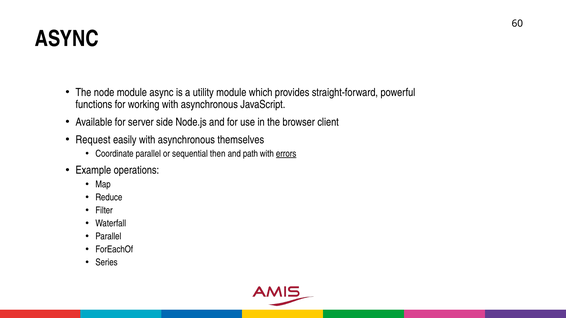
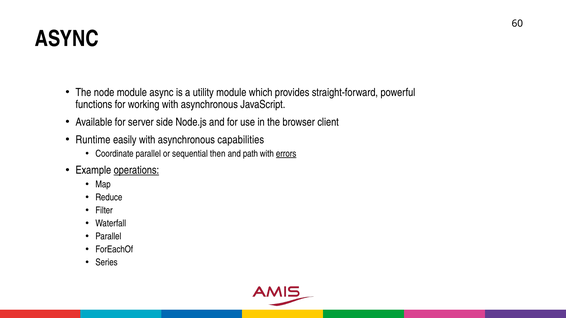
Request: Request -> Runtime
themselves: themselves -> capabilities
operations underline: none -> present
